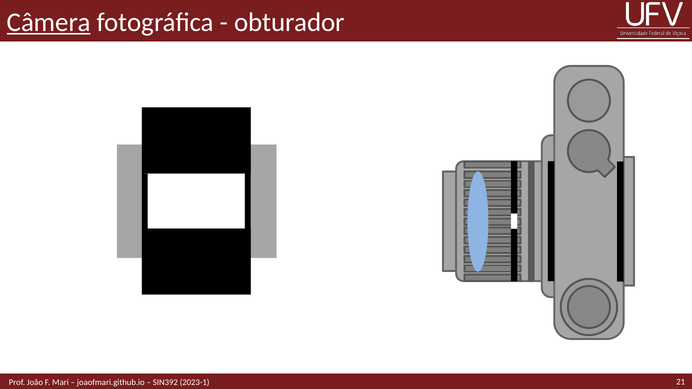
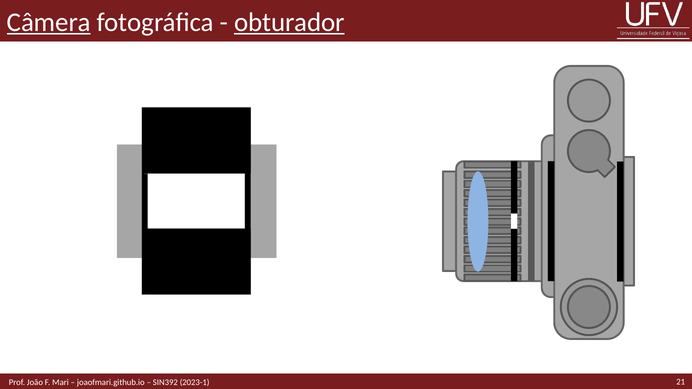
obturador underline: none -> present
